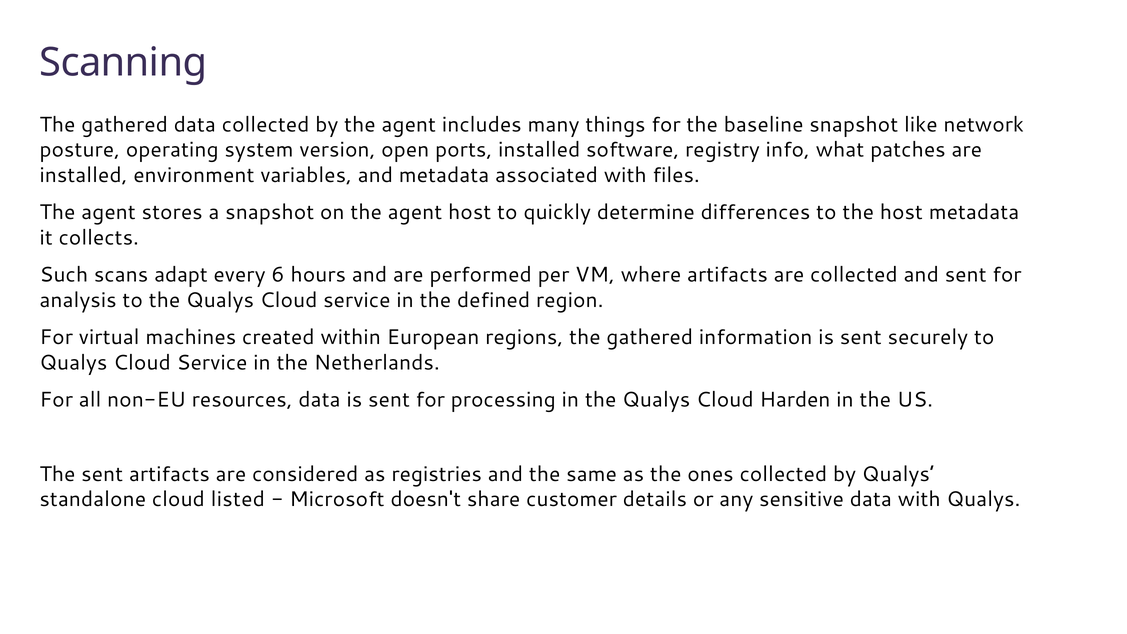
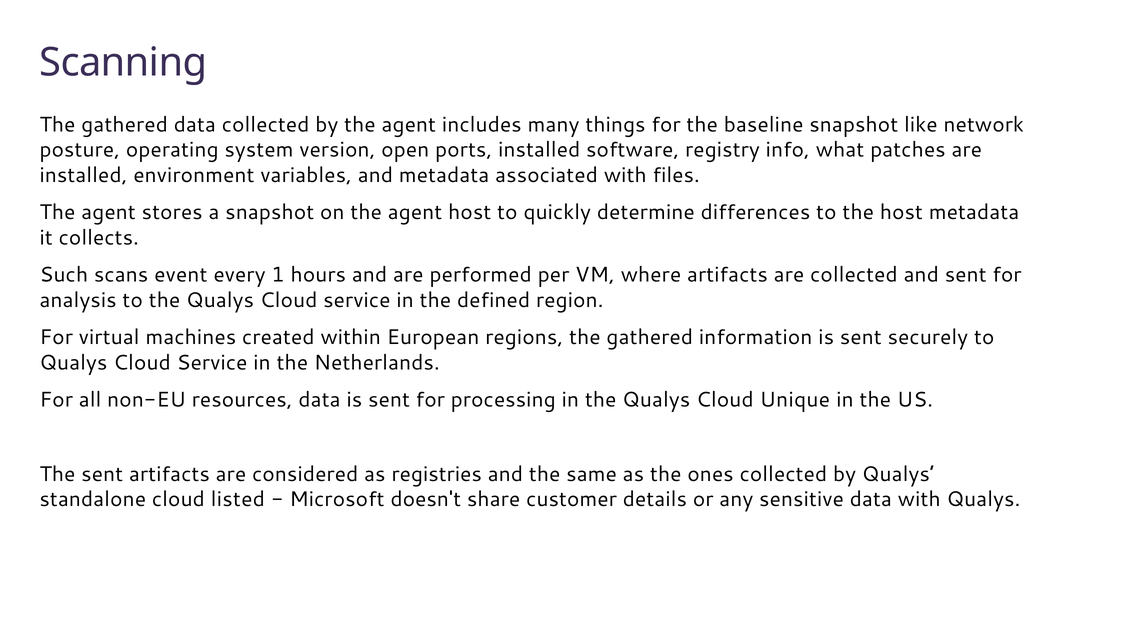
adapt: adapt -> event
6: 6 -> 1
Harden: Harden -> Unique
